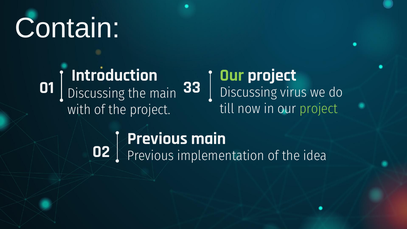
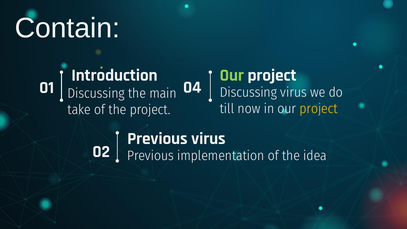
33: 33 -> 04
project at (319, 109) colour: light green -> yellow
with: with -> take
Previous main: main -> virus
